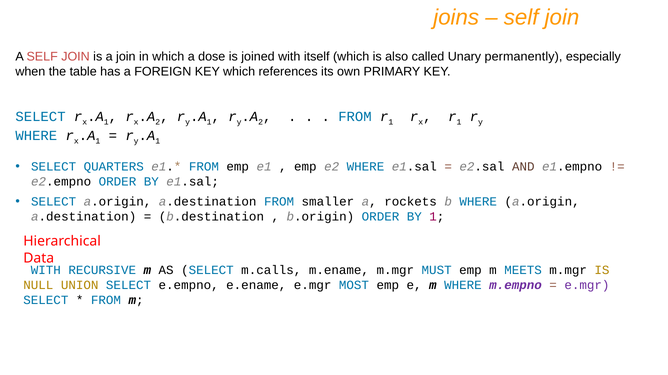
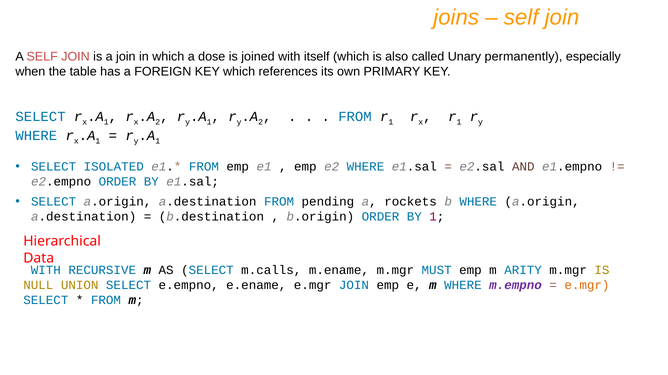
QUARTERS: QUARTERS -> ISOLATED
smaller: smaller -> pending
MEETS: MEETS -> ARITY
e.mgr MOST: MOST -> JOIN
e.mgr at (587, 285) colour: purple -> orange
